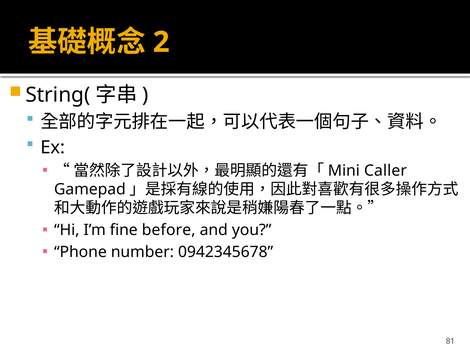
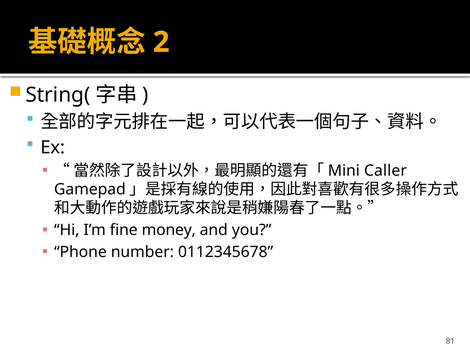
before: before -> money
0942345678: 0942345678 -> 0112345678
